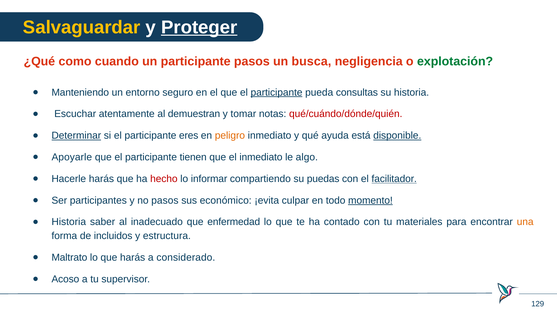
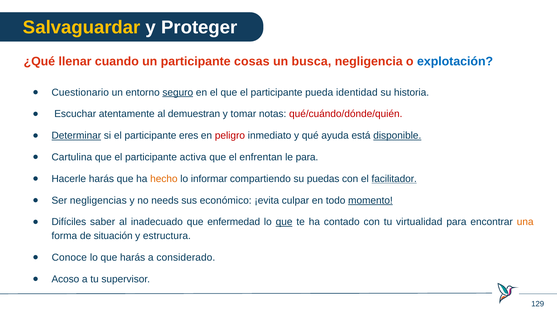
Proteger underline: present -> none
como: como -> llenar
participante pasos: pasos -> cosas
explotación colour: green -> blue
Manteniendo: Manteniendo -> Cuestionario
seguro underline: none -> present
participante at (277, 93) underline: present -> none
consultas: consultas -> identidad
peligro colour: orange -> red
Apoyarle: Apoyarle -> Cartulina
tienen: tienen -> activa
el inmediato: inmediato -> enfrentan
le algo: algo -> para
hecho colour: red -> orange
participantes: participantes -> negligencias
no pasos: pasos -> needs
Historia at (69, 222): Historia -> Difíciles
que at (284, 222) underline: none -> present
materiales: materiales -> virtualidad
incluidos: incluidos -> situación
Maltrato: Maltrato -> Conoce
